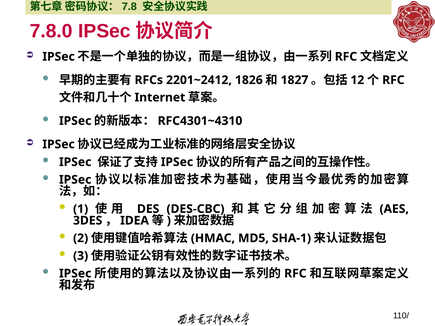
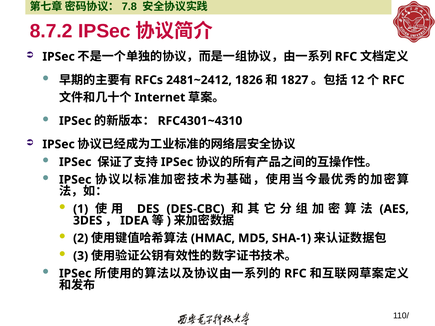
7.8.0: 7.8.0 -> 8.7.2
2201~2412: 2201~2412 -> 2481~2412
